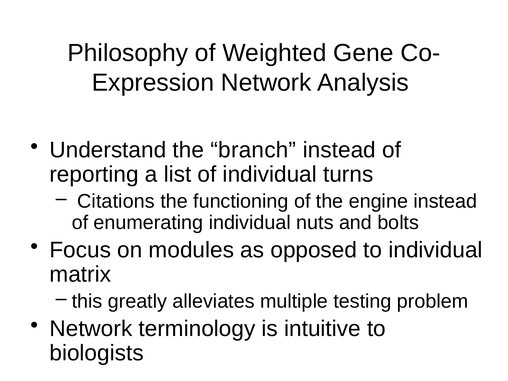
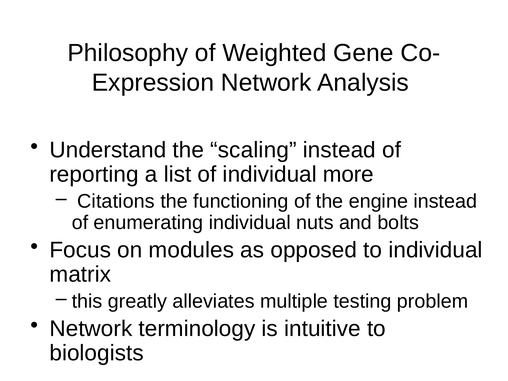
branch: branch -> scaling
turns: turns -> more
